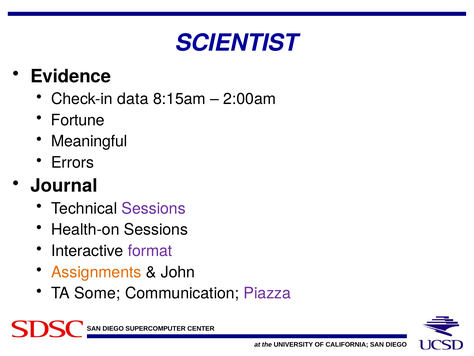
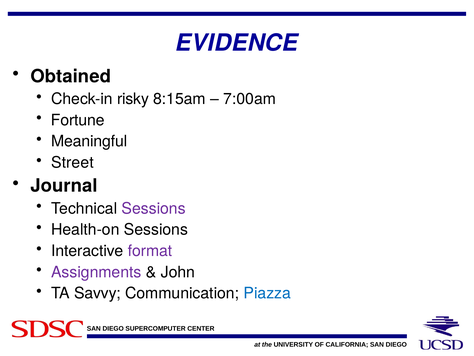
SCIENTIST: SCIENTIST -> EVIDENCE
Evidence: Evidence -> Obtained
data: data -> risky
2:00am: 2:00am -> 7:00am
Errors: Errors -> Street
Assignments colour: orange -> purple
Some: Some -> Savvy
Piazza colour: purple -> blue
